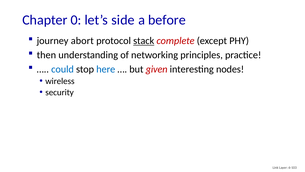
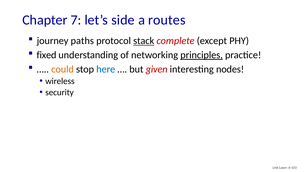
0: 0 -> 7
before: before -> routes
abort: abort -> paths
then: then -> fixed
principles underline: none -> present
could colour: blue -> orange
